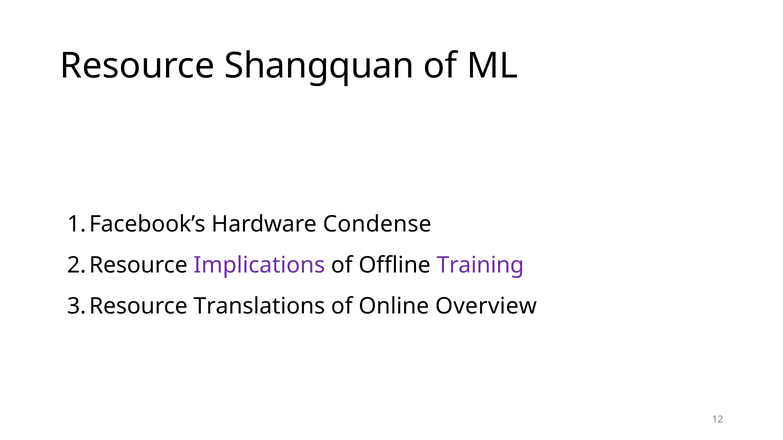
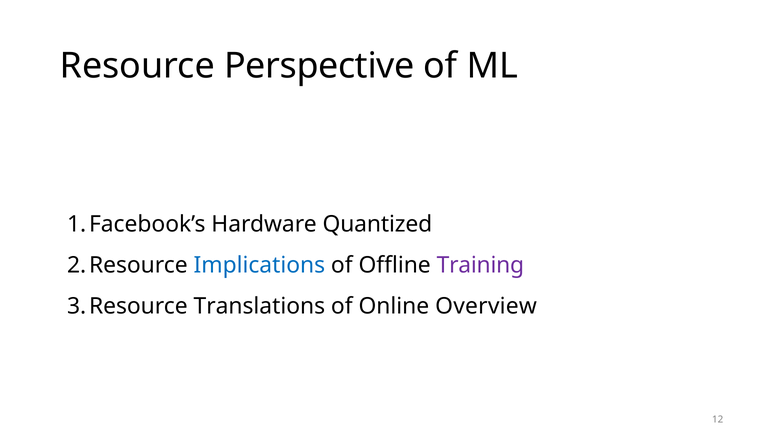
Shangquan: Shangquan -> Perspective
Condense: Condense -> Quantized
Implications colour: purple -> blue
